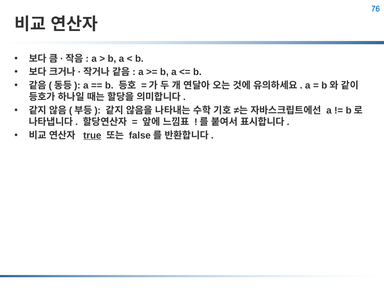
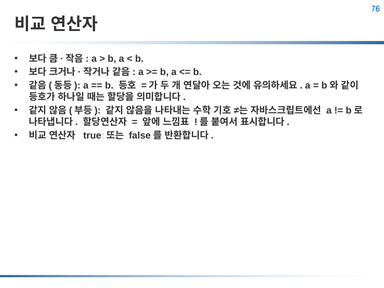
true underline: present -> none
